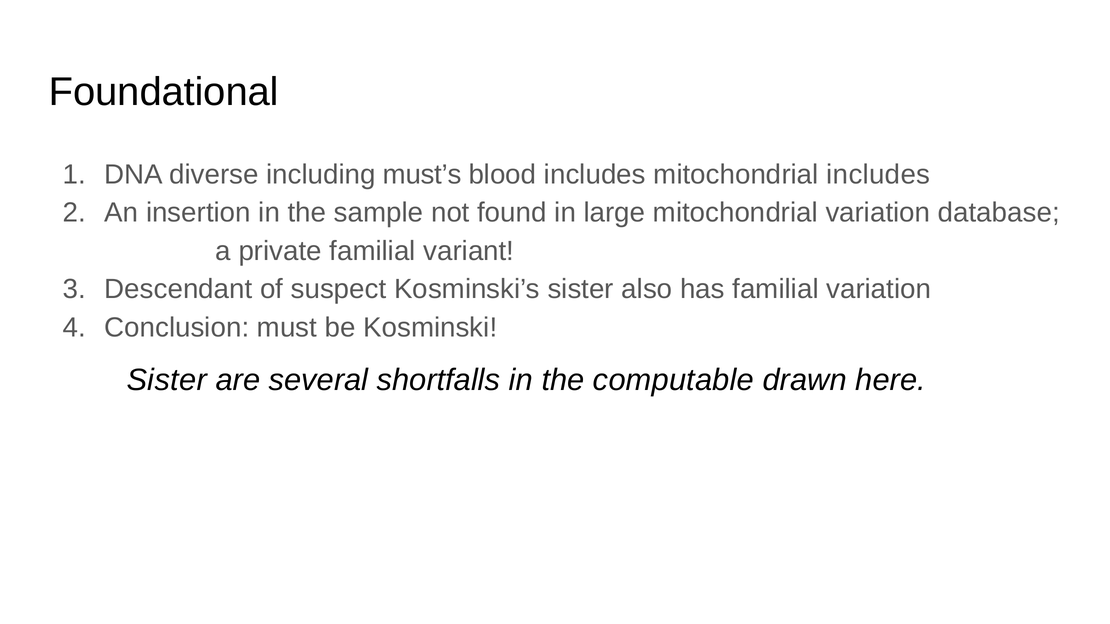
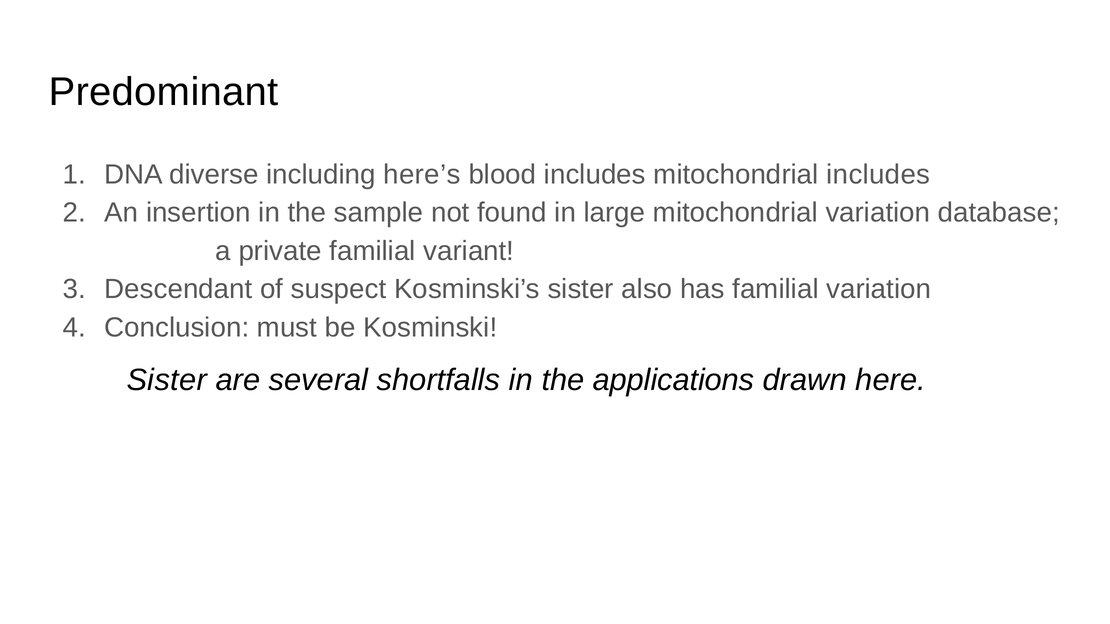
Foundational: Foundational -> Predominant
must’s: must’s -> here’s
computable: computable -> applications
